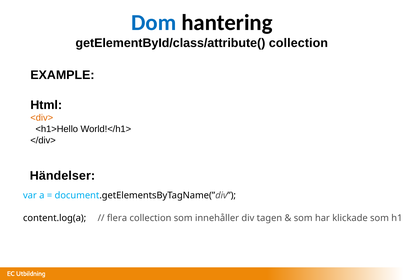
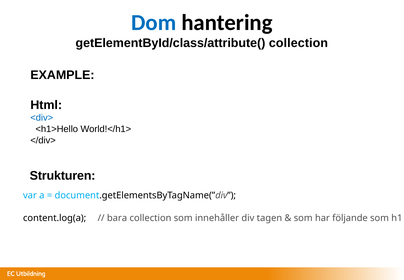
<div> colour: orange -> blue
Händelser: Händelser -> Strukturen
flera: flera -> bara
klickade: klickade -> följande
